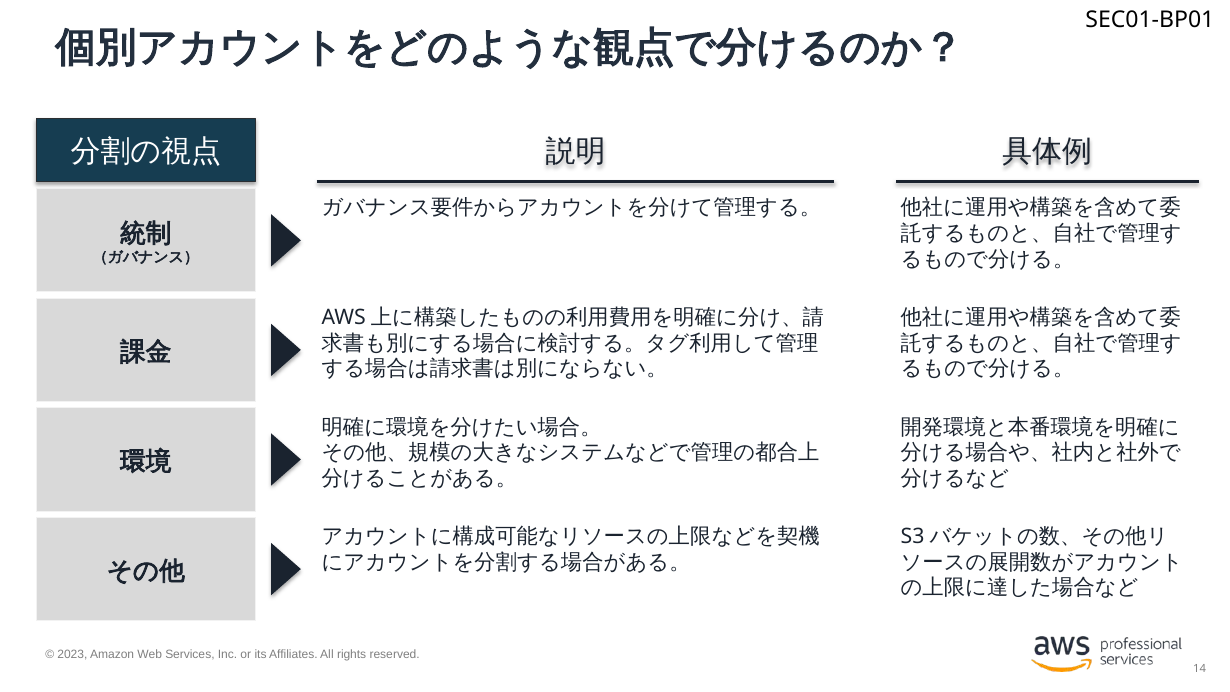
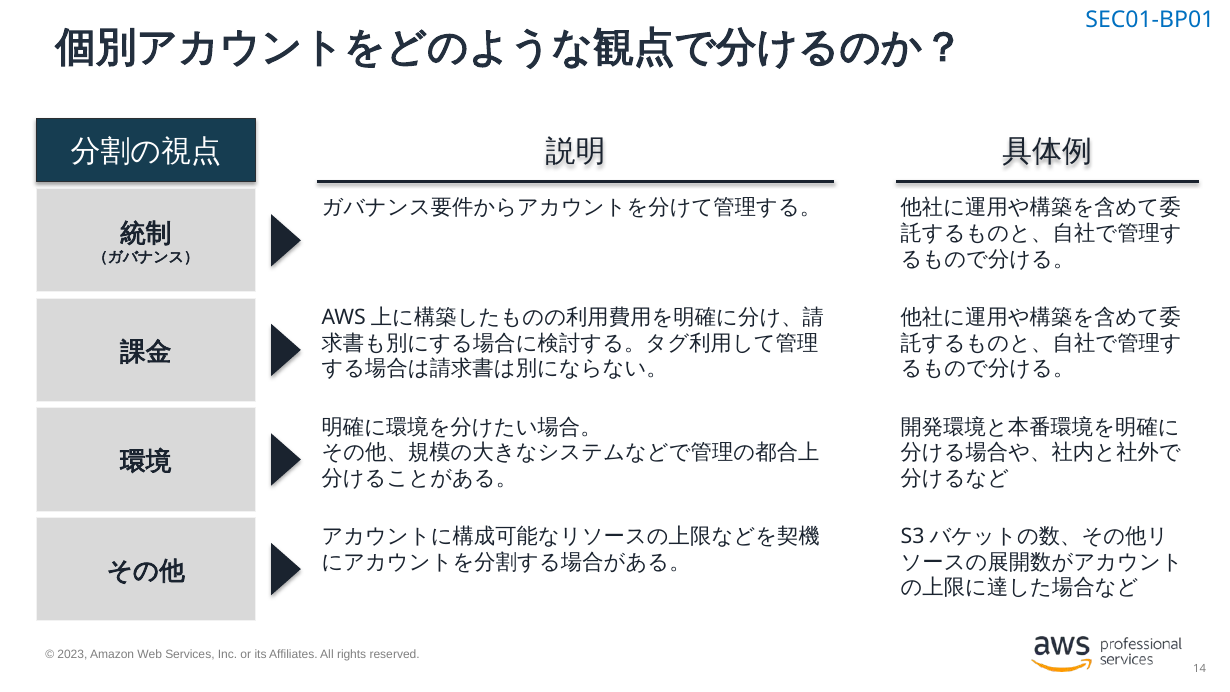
SEC01-BP01 colour: black -> blue
